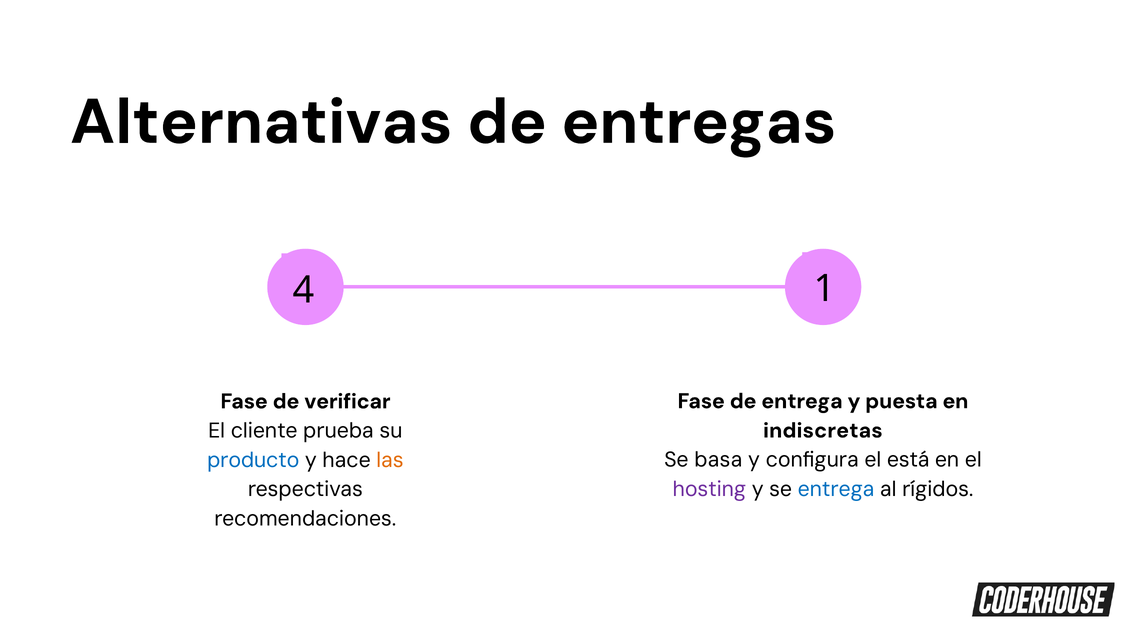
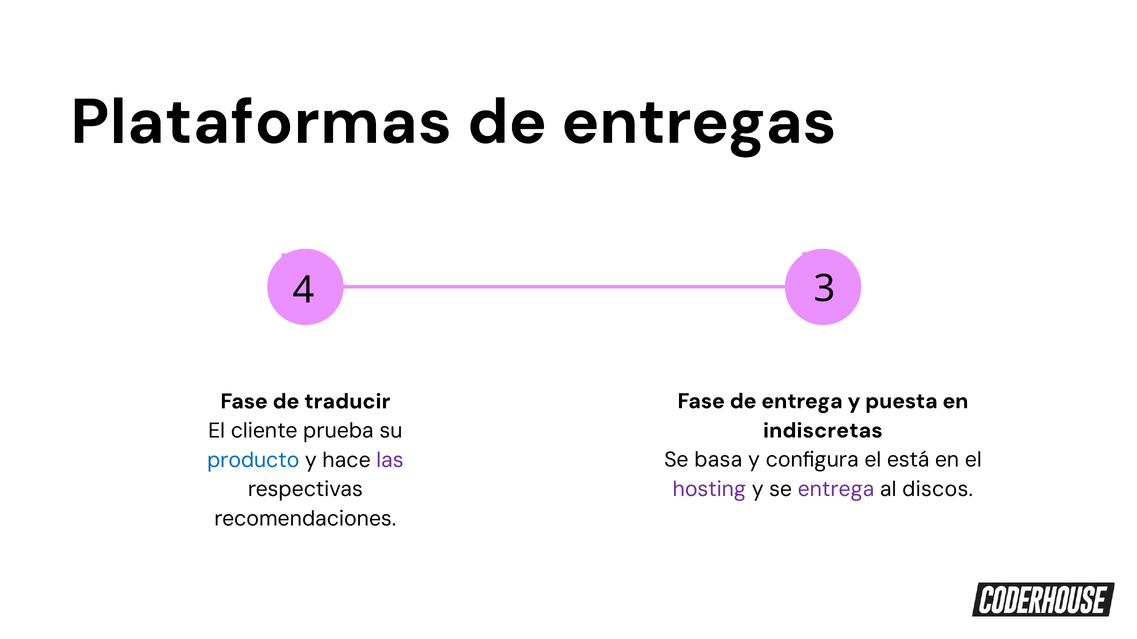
Alternativas: Alternativas -> Plataformas
1: 1 -> 3
verificar: verificar -> traducir
las colour: orange -> purple
entrega at (836, 490) colour: blue -> purple
rígidos: rígidos -> discos
